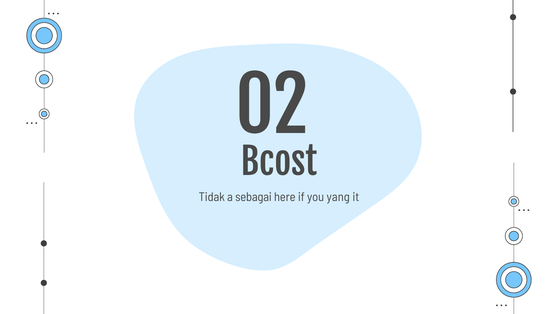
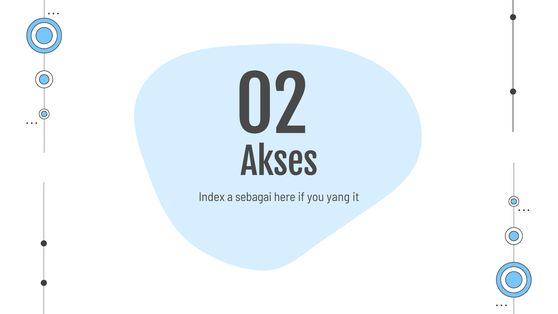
Bcost: Bcost -> Akses
Tidak: Tidak -> Index
